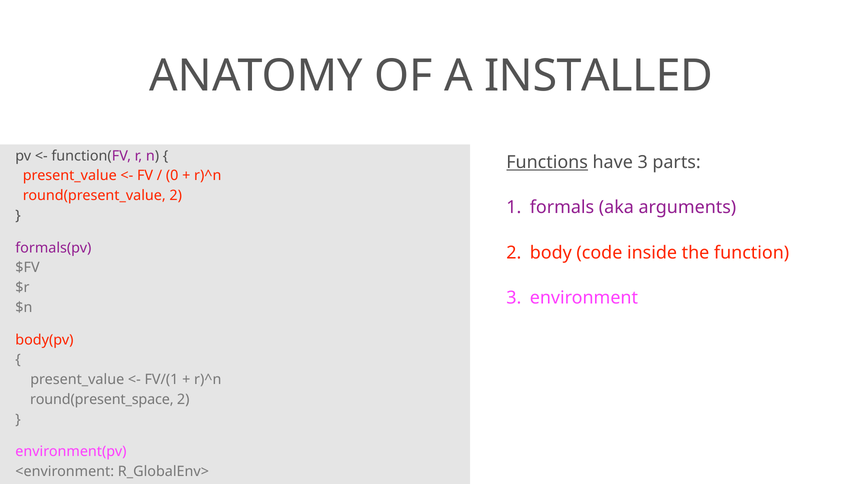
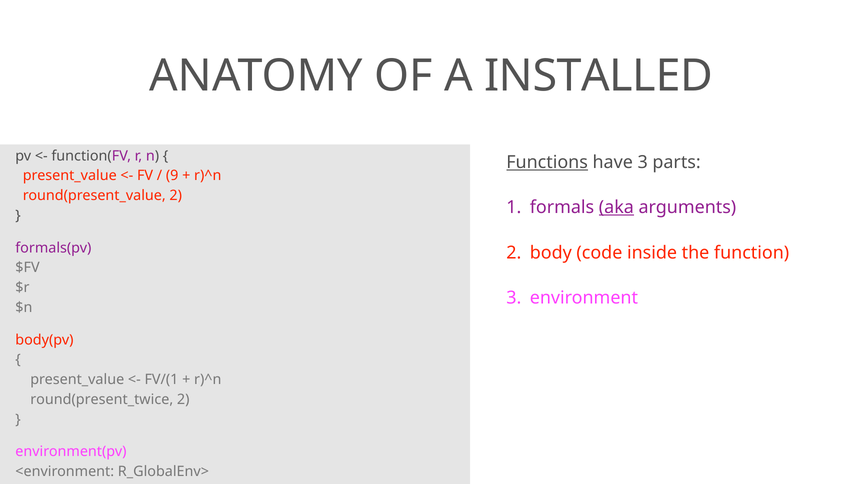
0: 0 -> 9
aka underline: none -> present
round(present_space: round(present_space -> round(present_twice
